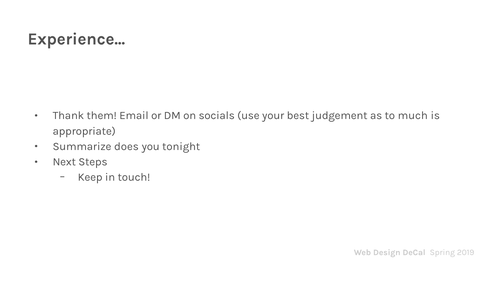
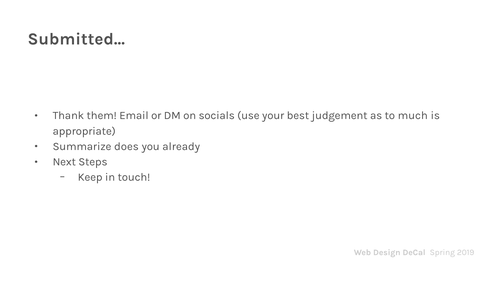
Experience: Experience -> Submitted
tonight: tonight -> already
